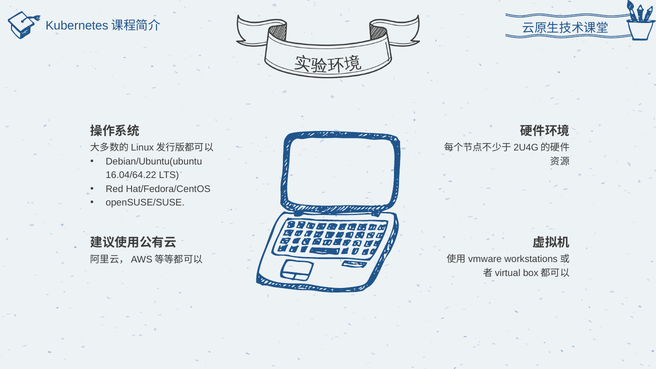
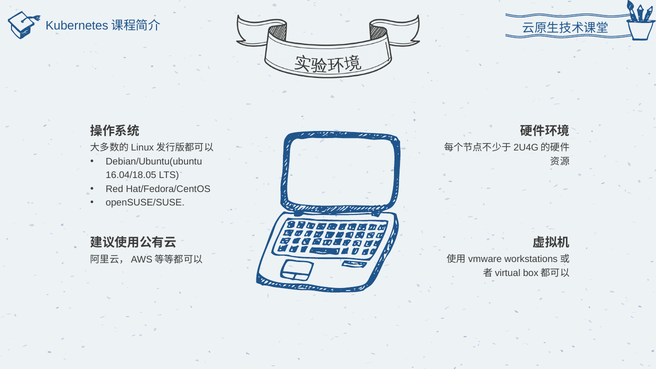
16.04/64.22: 16.04/64.22 -> 16.04/18.05
